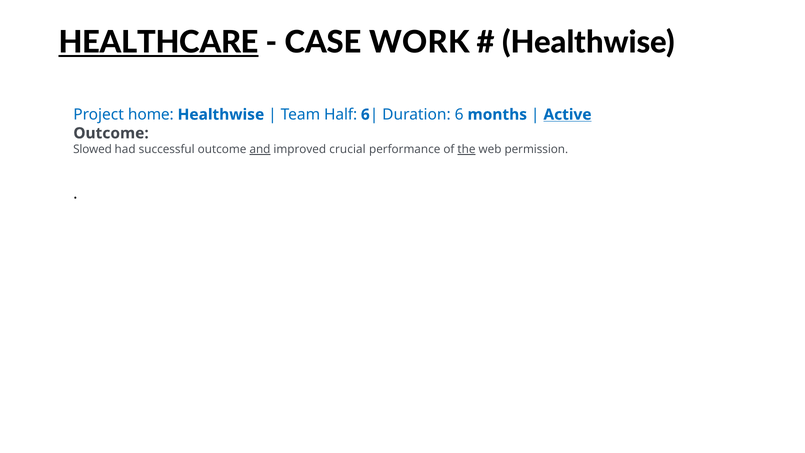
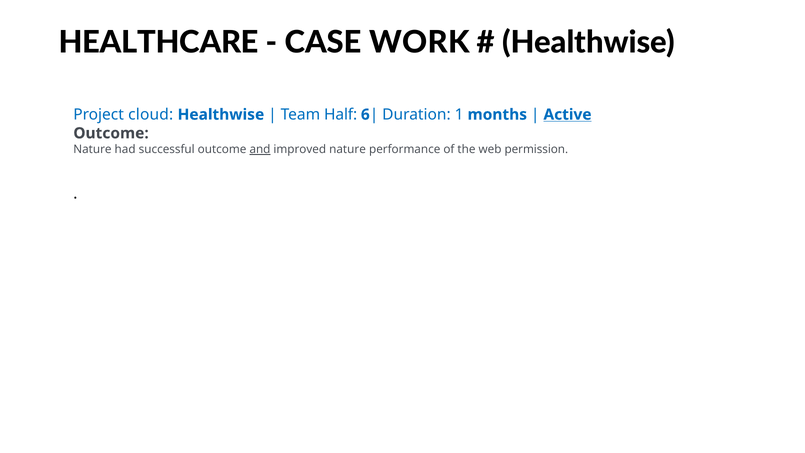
HEALTHCARE underline: present -> none
home: home -> cloud
Duration 6: 6 -> 1
Slowed at (92, 149): Slowed -> Nature
improved crucial: crucial -> nature
the underline: present -> none
